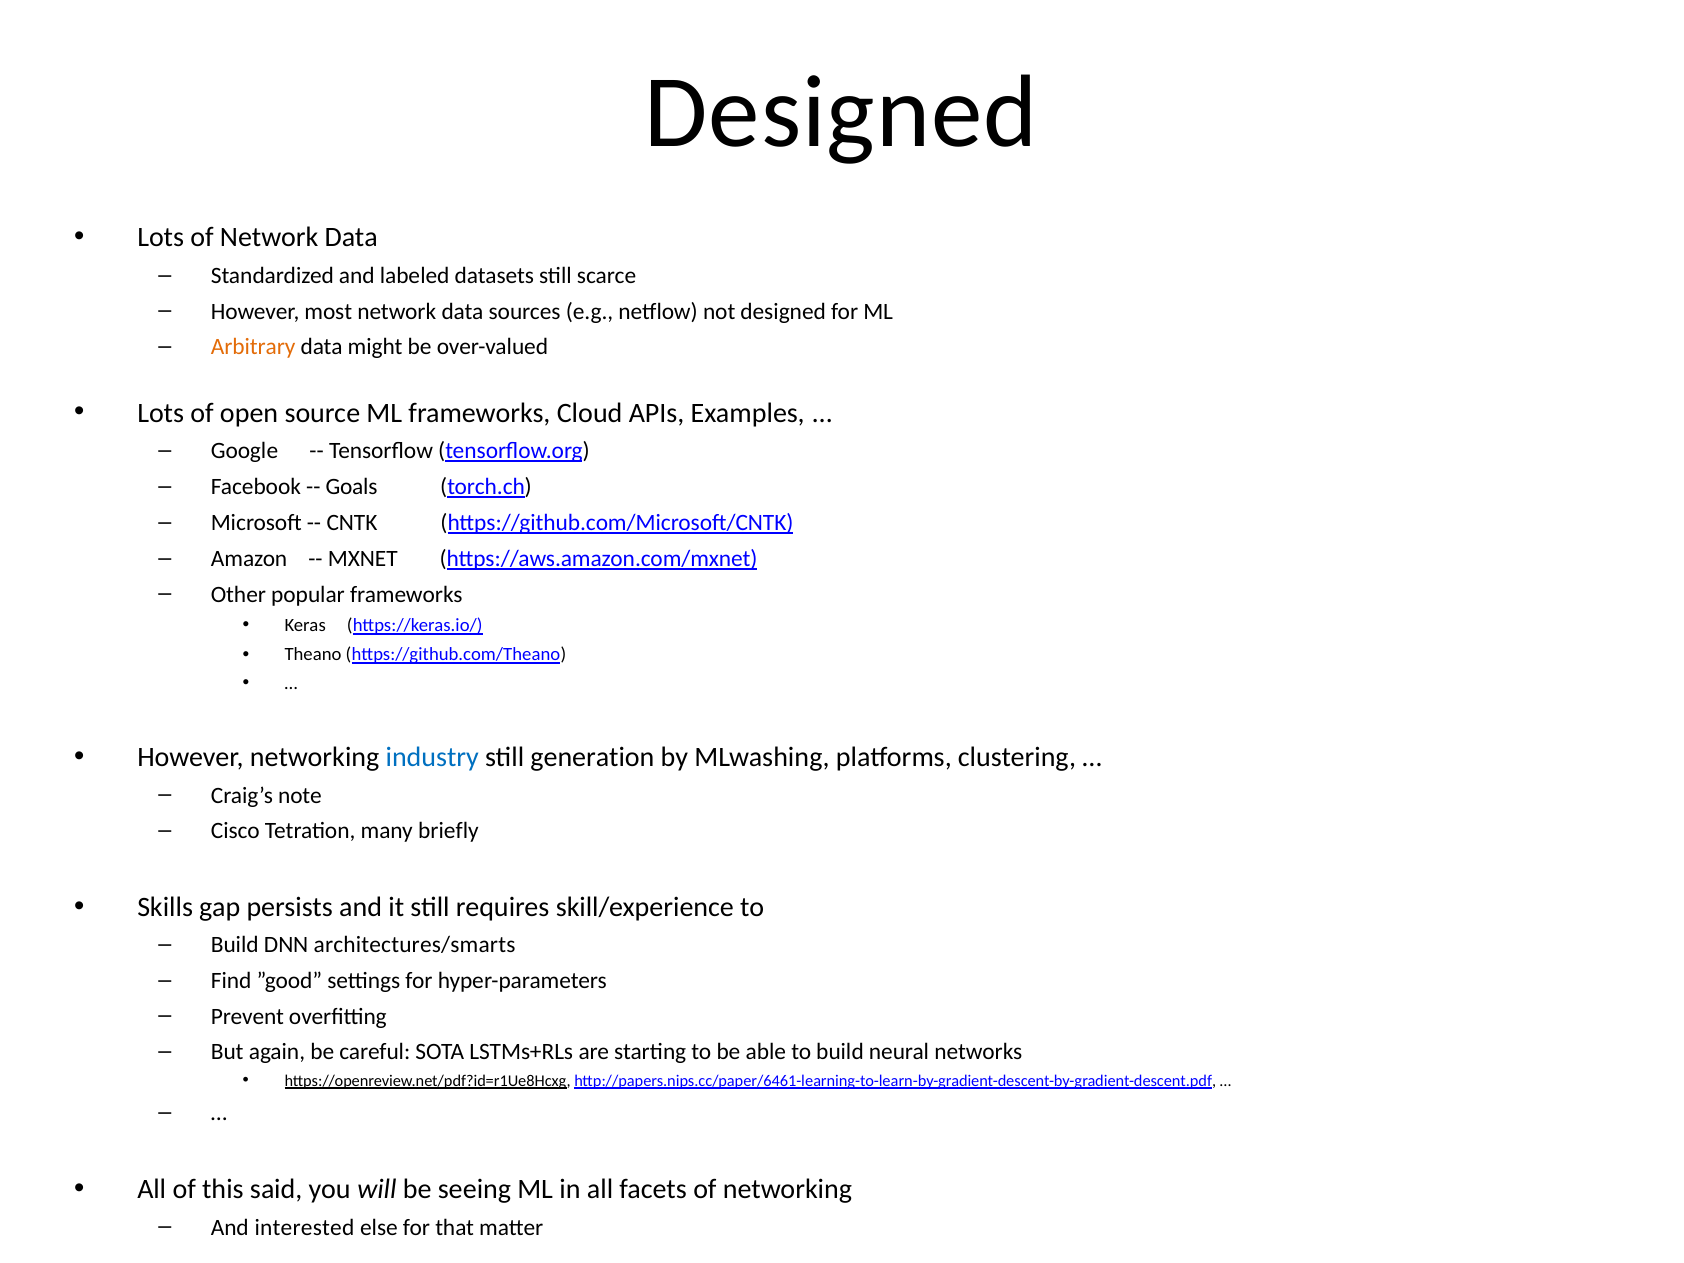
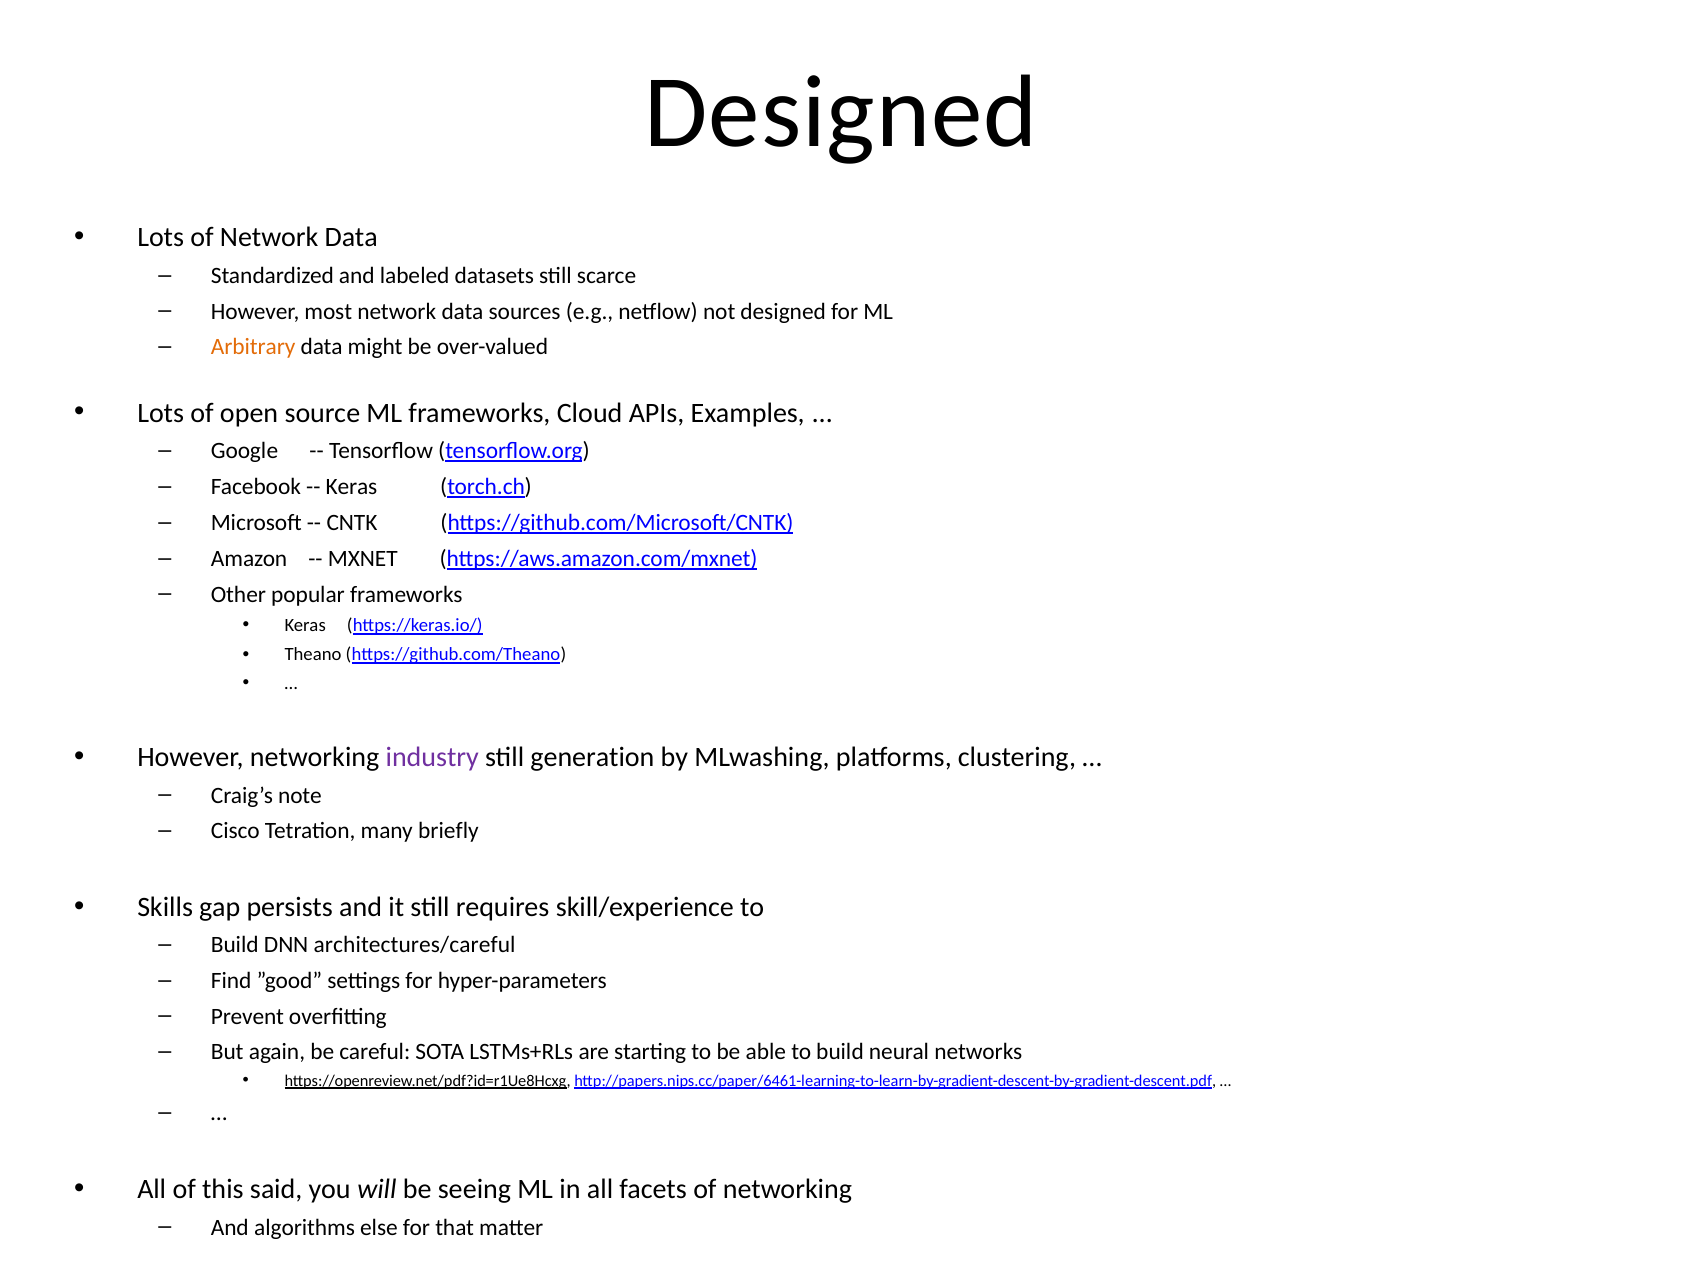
Goals at (352, 487): Goals -> Keras
industry colour: blue -> purple
architectures/smarts: architectures/smarts -> architectures/careful
interested: interested -> algorithms
